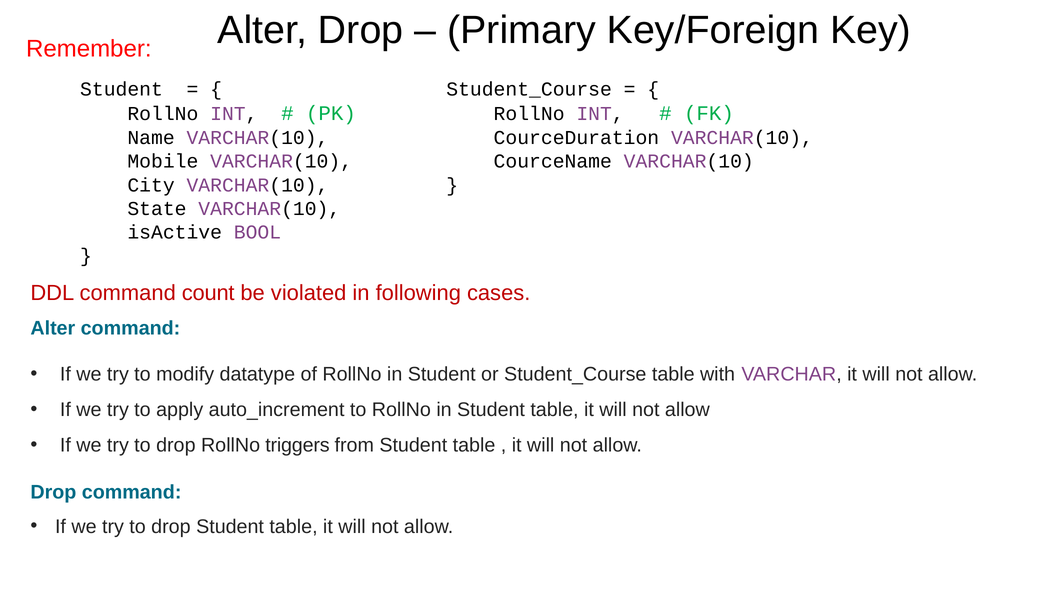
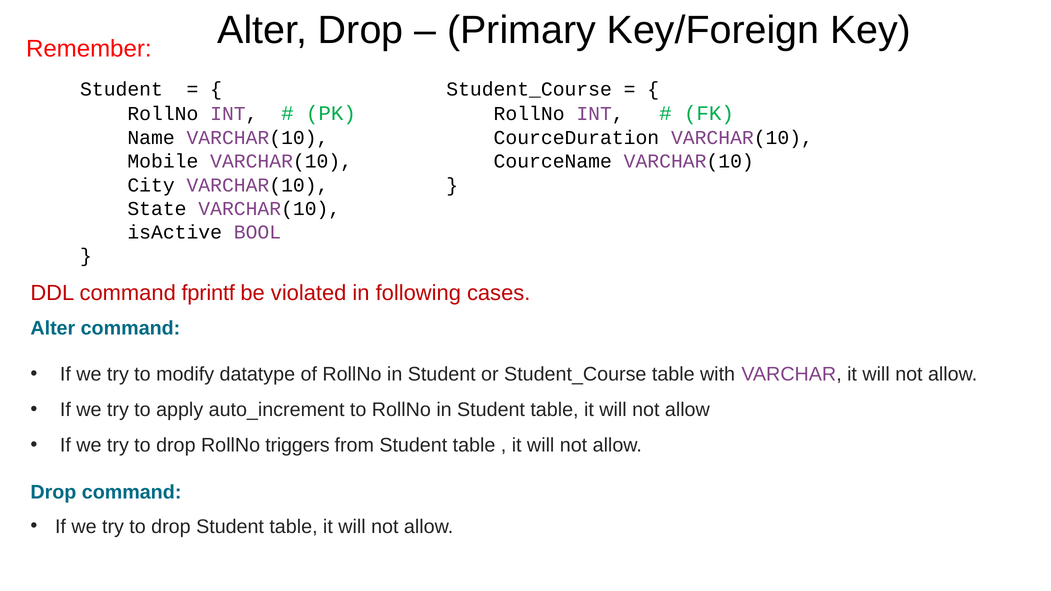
count: count -> fprintf
